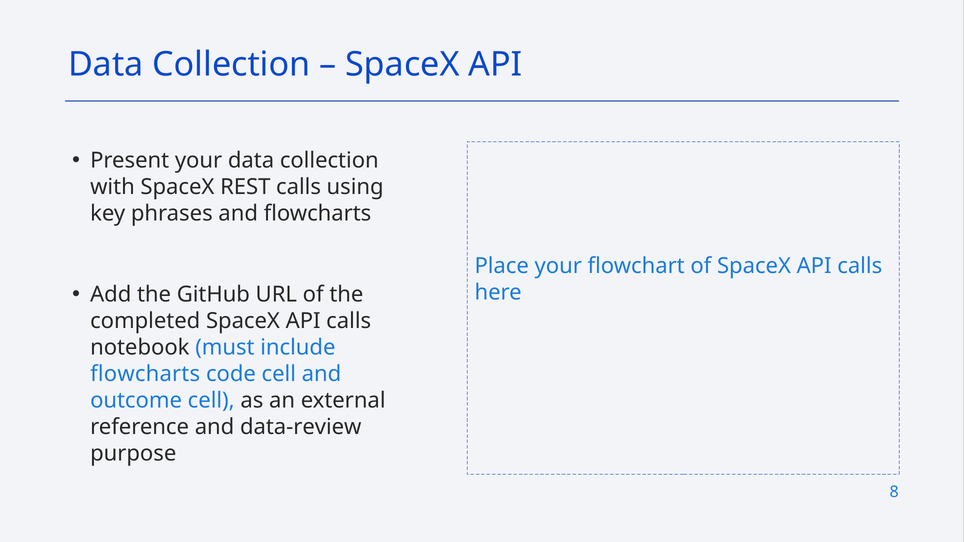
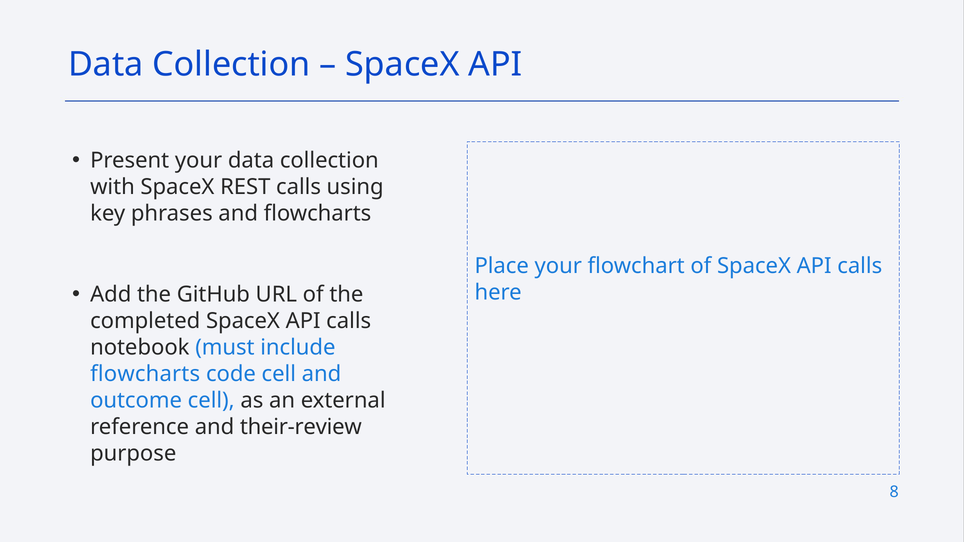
data-review: data-review -> their-review
